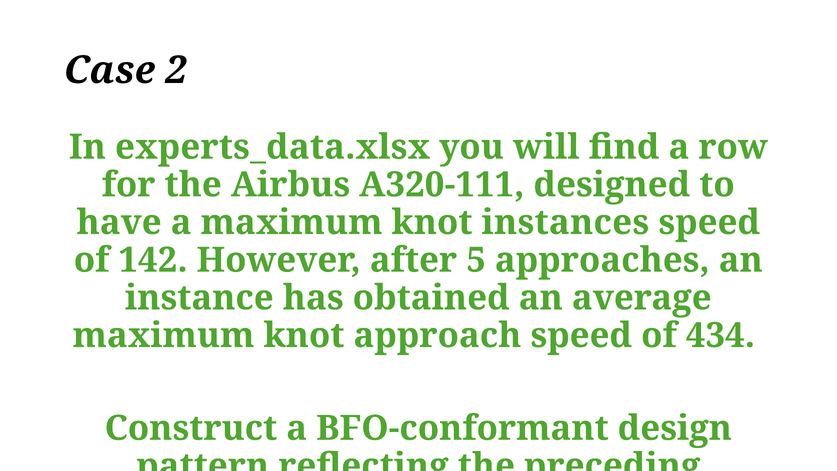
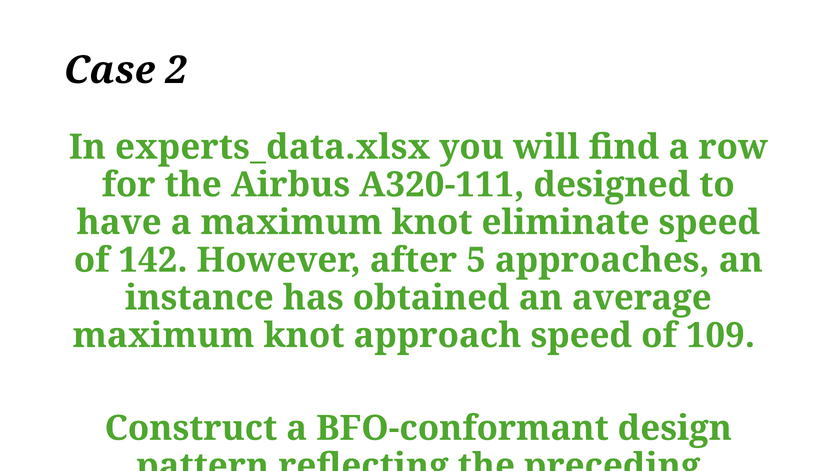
instances: instances -> eliminate
434: 434 -> 109
